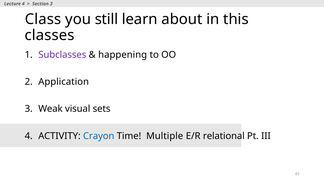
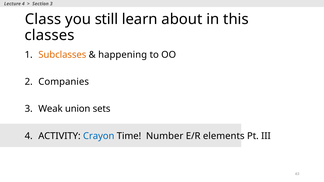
Subclasses colour: purple -> orange
Application: Application -> Companies
visual: visual -> union
Multiple: Multiple -> Number
relational: relational -> elements
